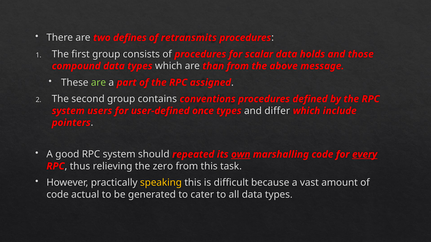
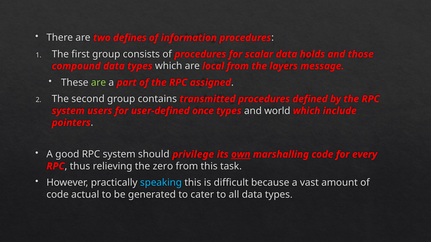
retransmits: retransmits -> information
than: than -> local
above: above -> layers
conventions: conventions -> transmitted
differ: differ -> world
repeated: repeated -> privilege
every underline: present -> none
speaking colour: yellow -> light blue
